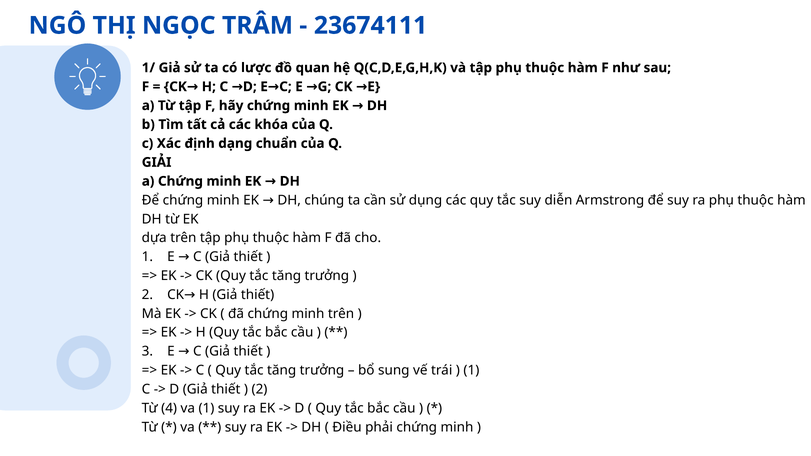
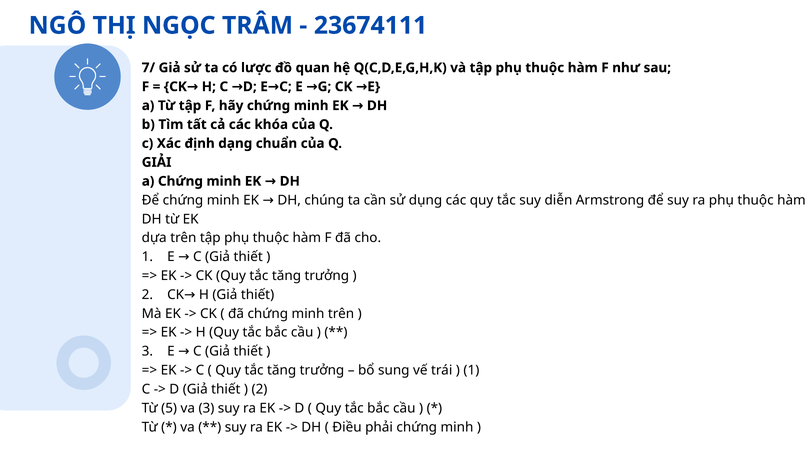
1/: 1/ -> 7/
4: 4 -> 5
va 1: 1 -> 3
